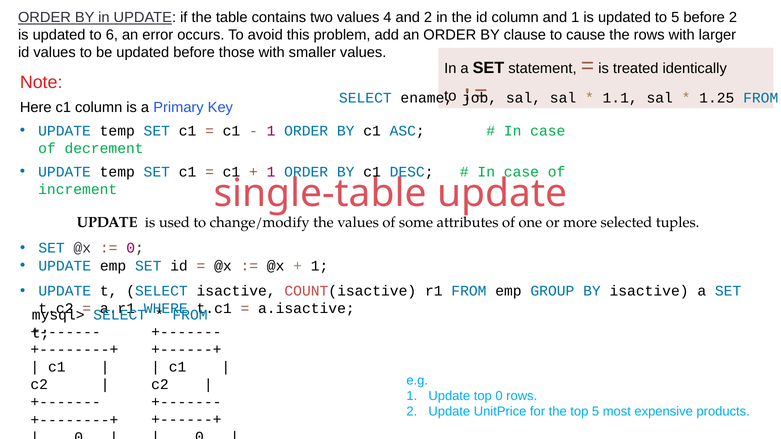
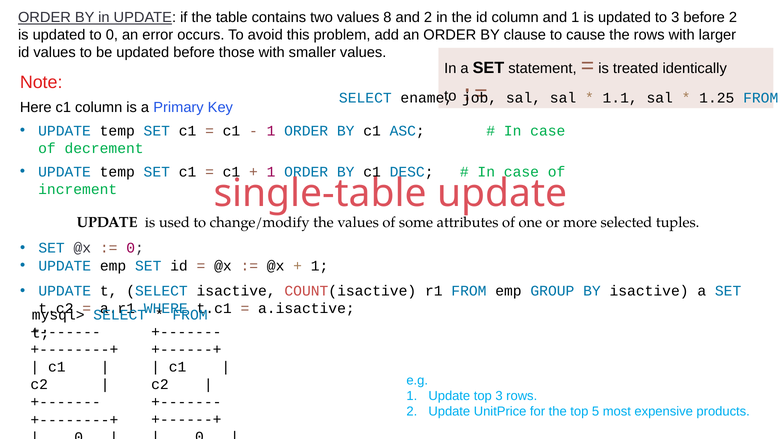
4: 4 -> 8
to 5: 5 -> 3
to 6: 6 -> 0
top 0: 0 -> 3
